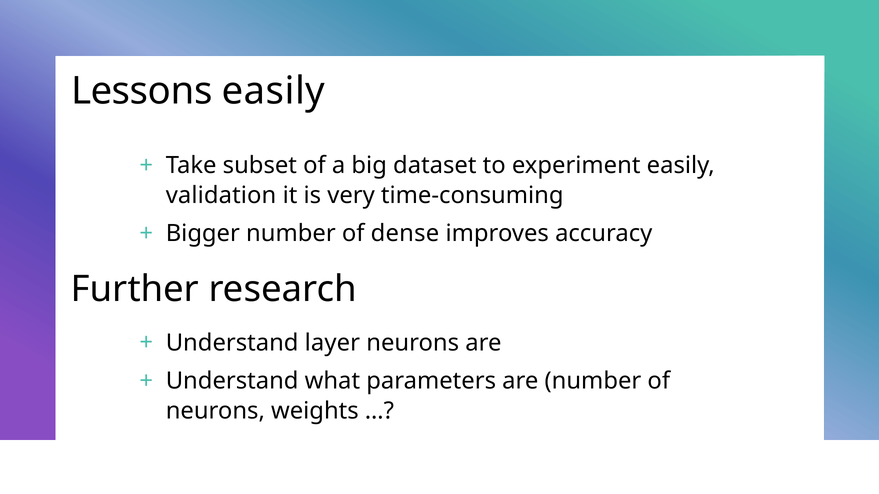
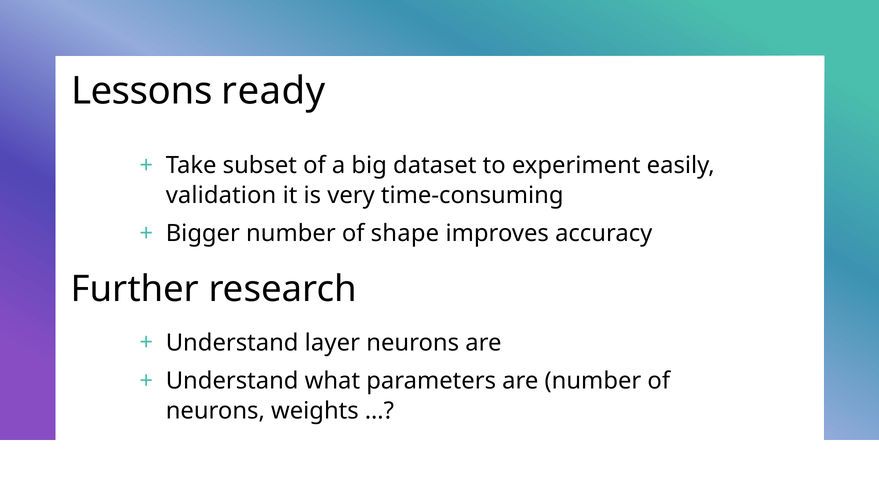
Lessons easily: easily -> ready
dense: dense -> shape
